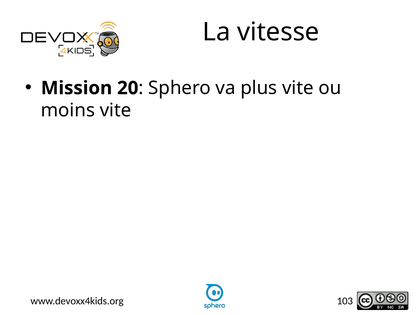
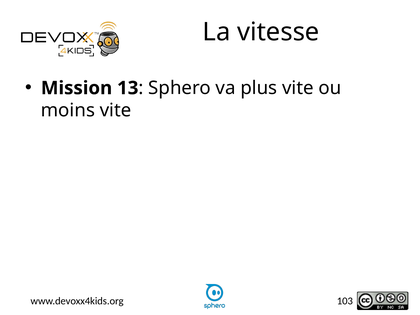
20: 20 -> 13
